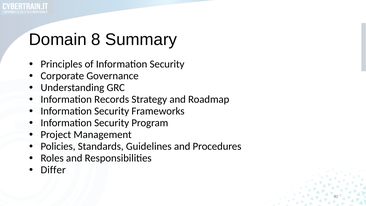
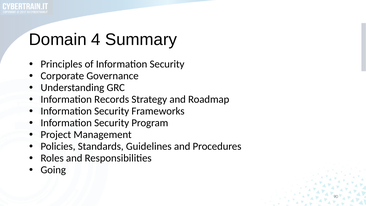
8: 8 -> 4
Differ: Differ -> Going
